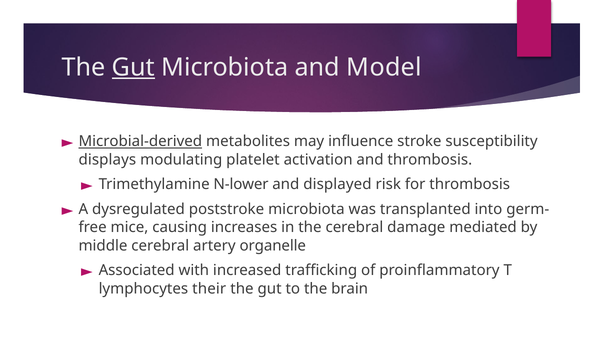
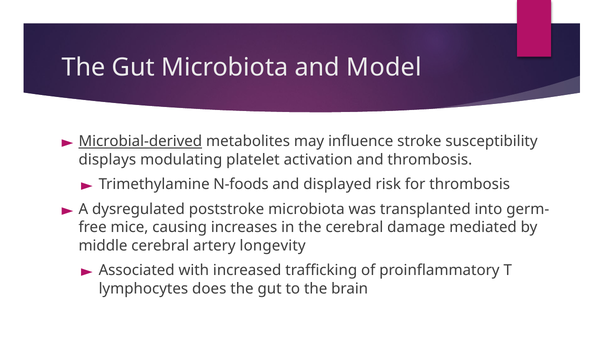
Gut at (133, 67) underline: present -> none
N-lower: N-lower -> N-foods
organelle: organelle -> longevity
their: their -> does
